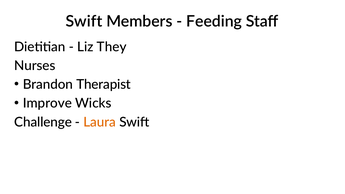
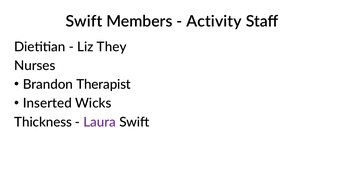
Feeding: Feeding -> Activity
Improve: Improve -> Inserted
Challenge: Challenge -> Thickness
Laura colour: orange -> purple
